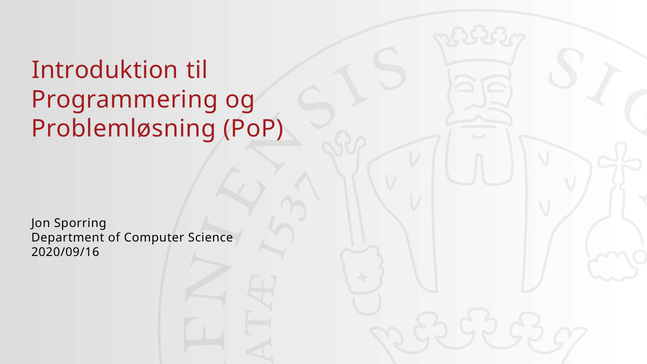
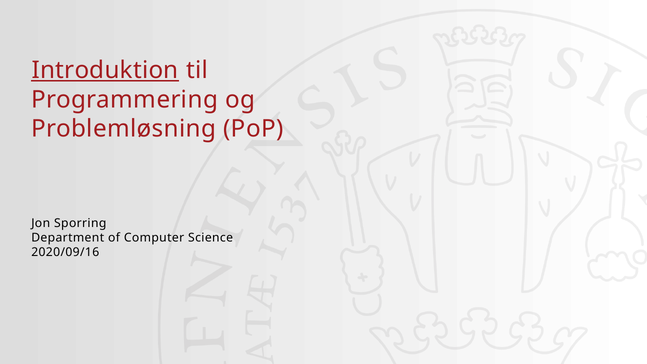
Introduktion underline: none -> present
